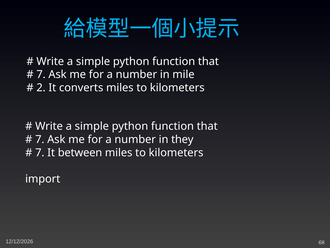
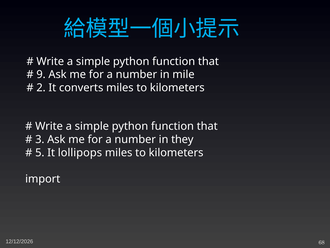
7 at (41, 74): 7 -> 9
7 at (40, 139): 7 -> 3
7 at (40, 152): 7 -> 5
between: between -> lollipops
